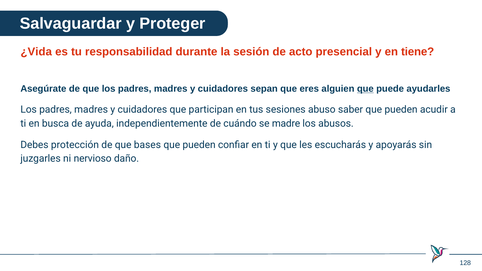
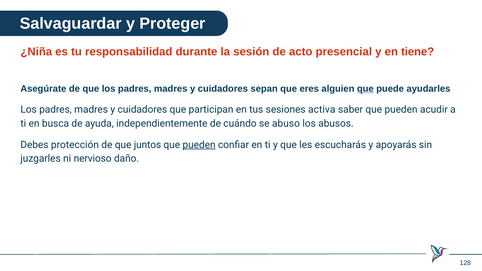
¿Vida: ¿Vida -> ¿Niña
abuso: abuso -> activa
madre: madre -> abuso
bases: bases -> juntos
pueden at (199, 145) underline: none -> present
